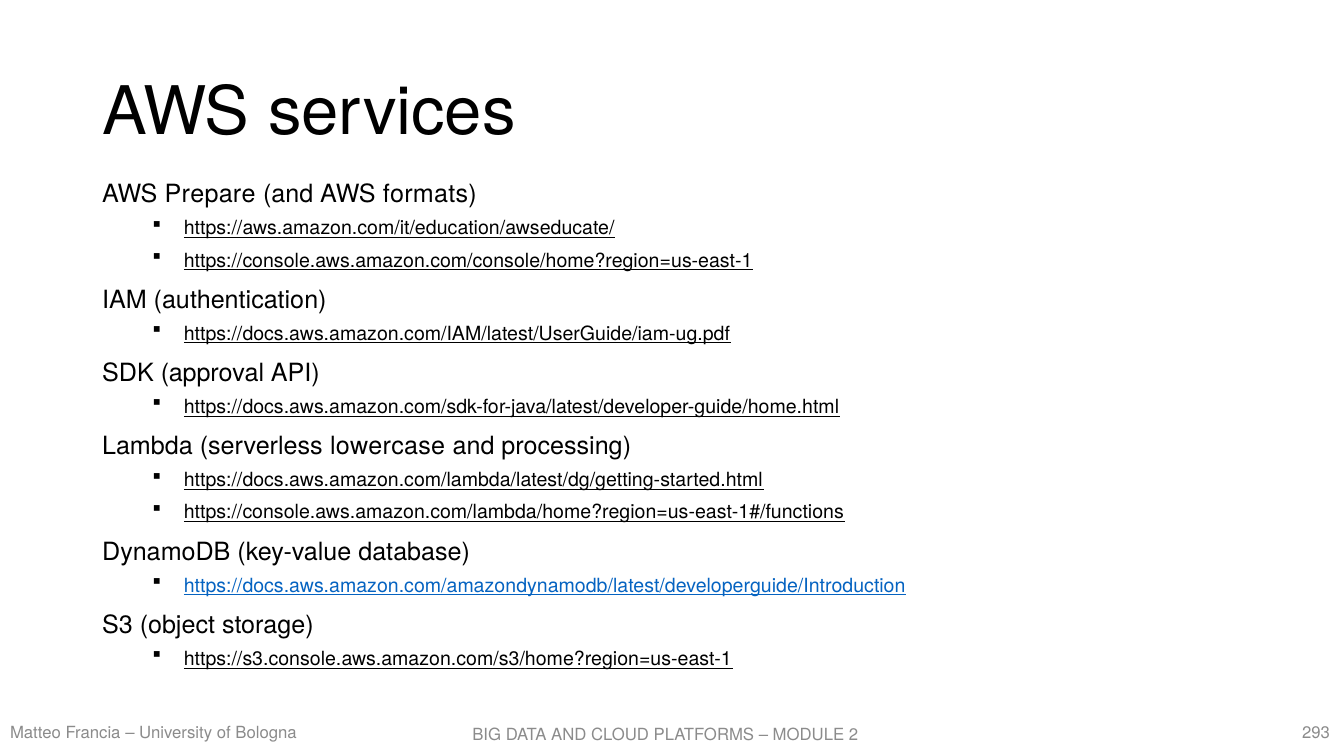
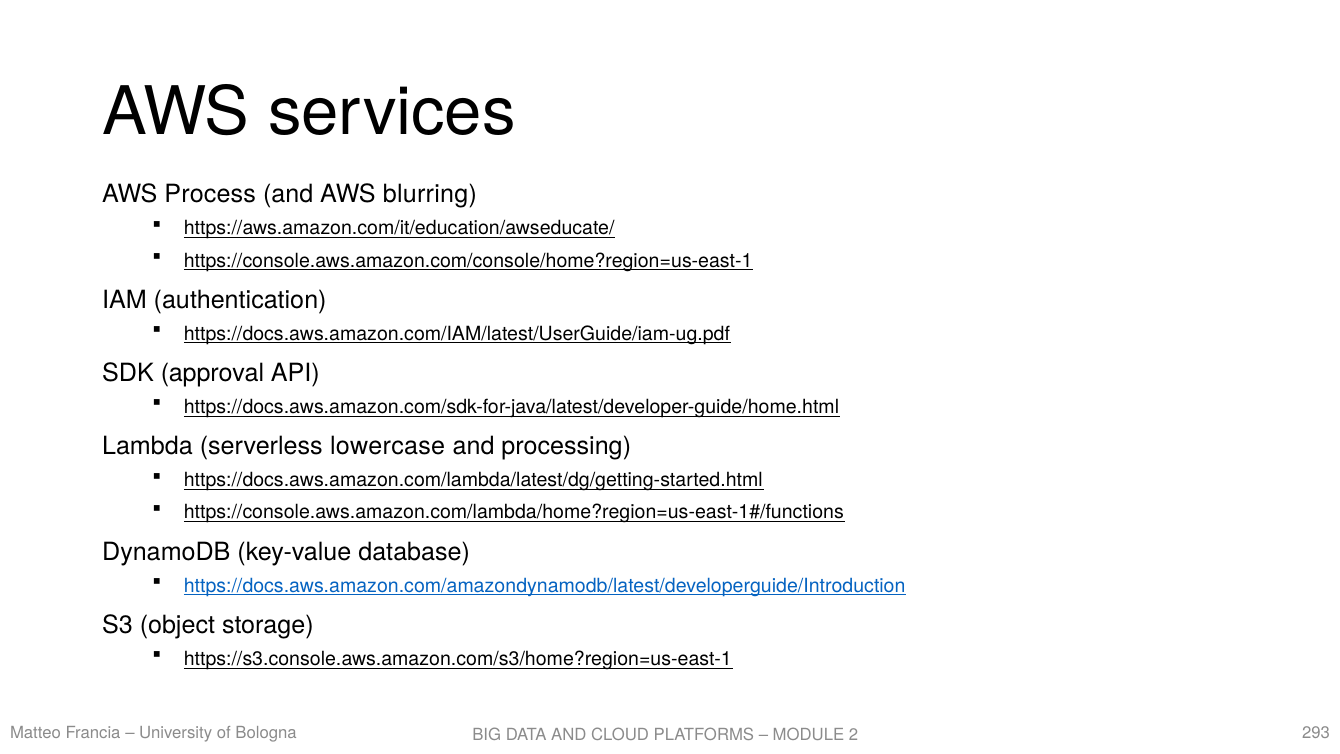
Prepare: Prepare -> Process
formats: formats -> blurring
